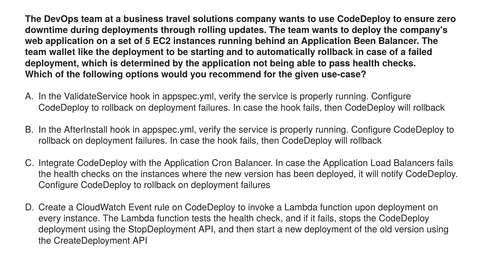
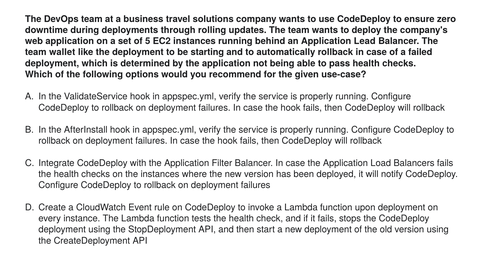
Application Been: Been -> Lead
Cron: Cron -> Filter
